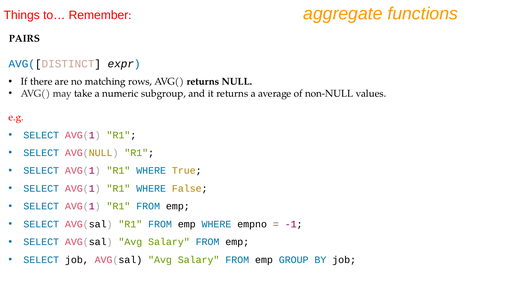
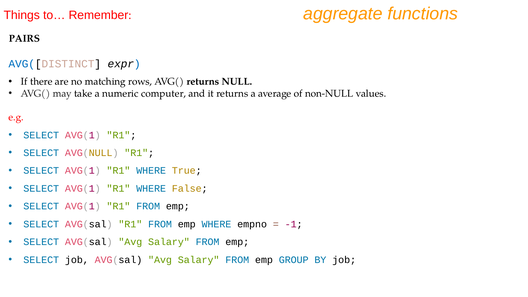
subgroup: subgroup -> computer
